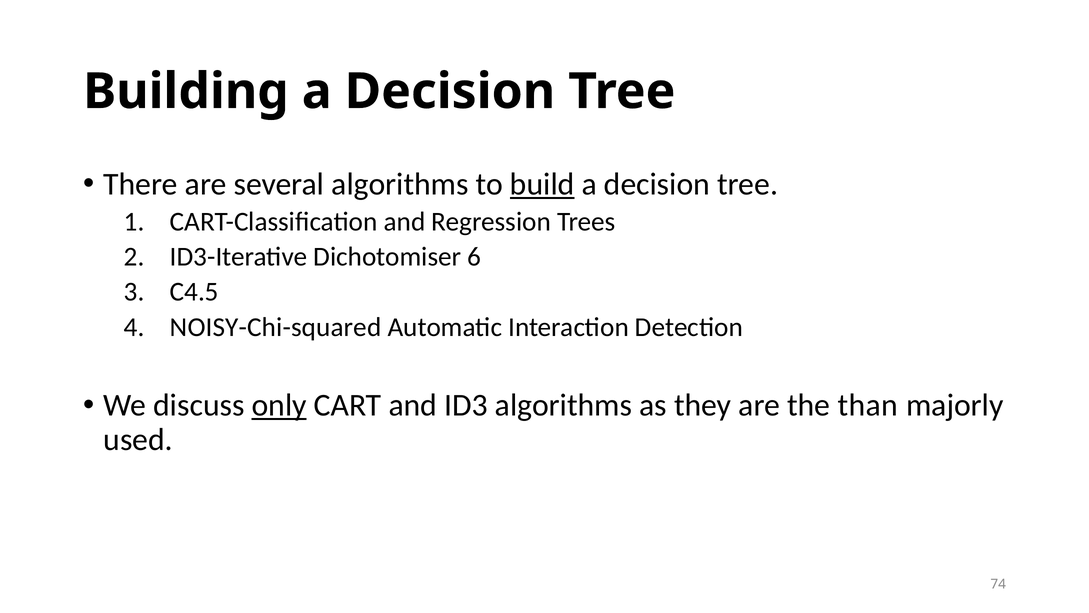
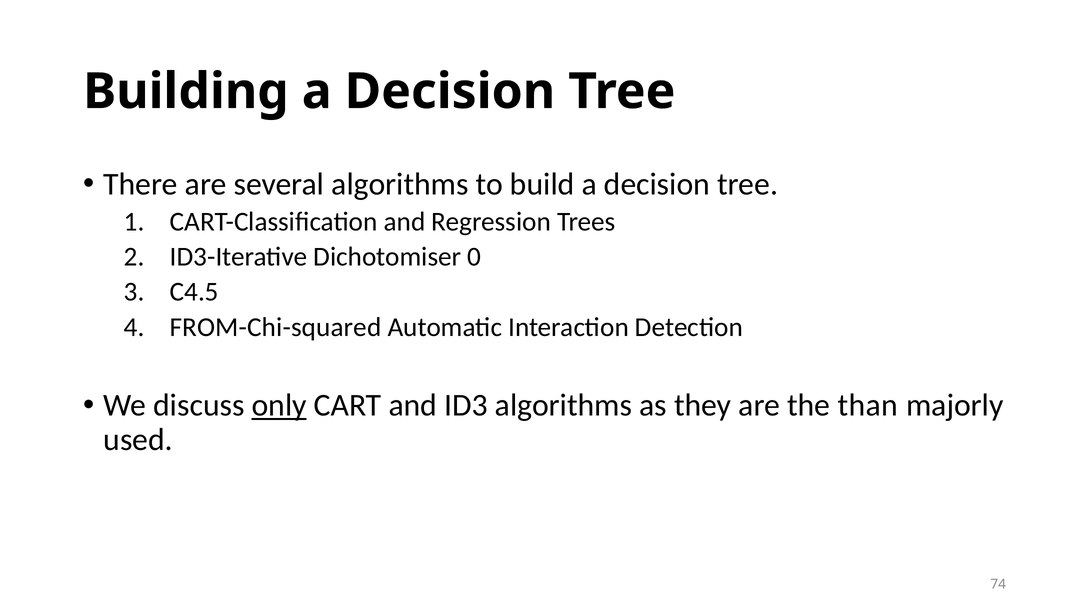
build underline: present -> none
6: 6 -> 0
NOISY-Chi-squared: NOISY-Chi-squared -> FROM-Chi-squared
